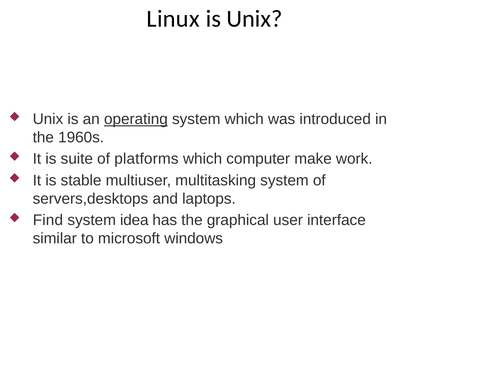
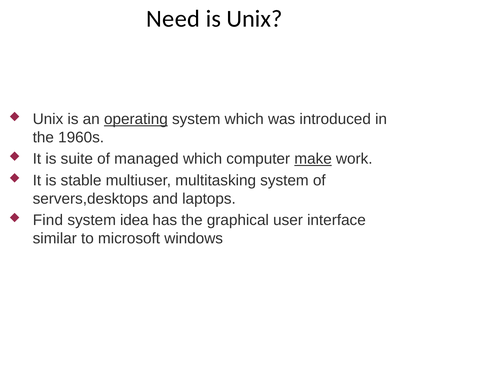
Linux: Linux -> Need
platforms: platforms -> managed
make underline: none -> present
